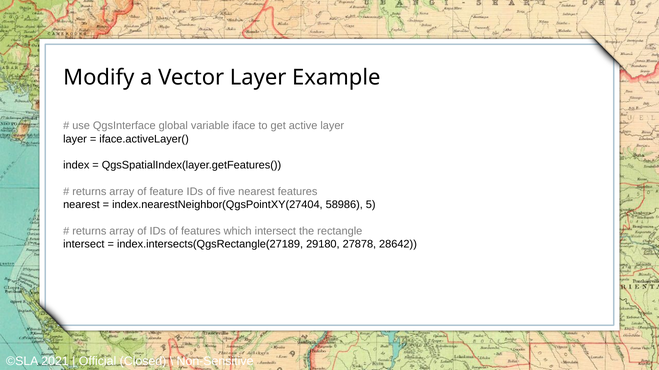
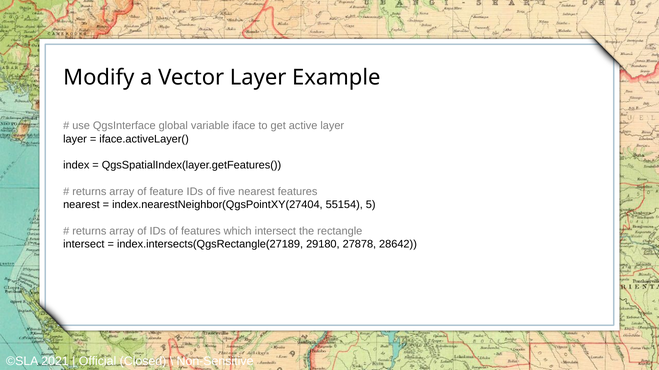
58986: 58986 -> 55154
